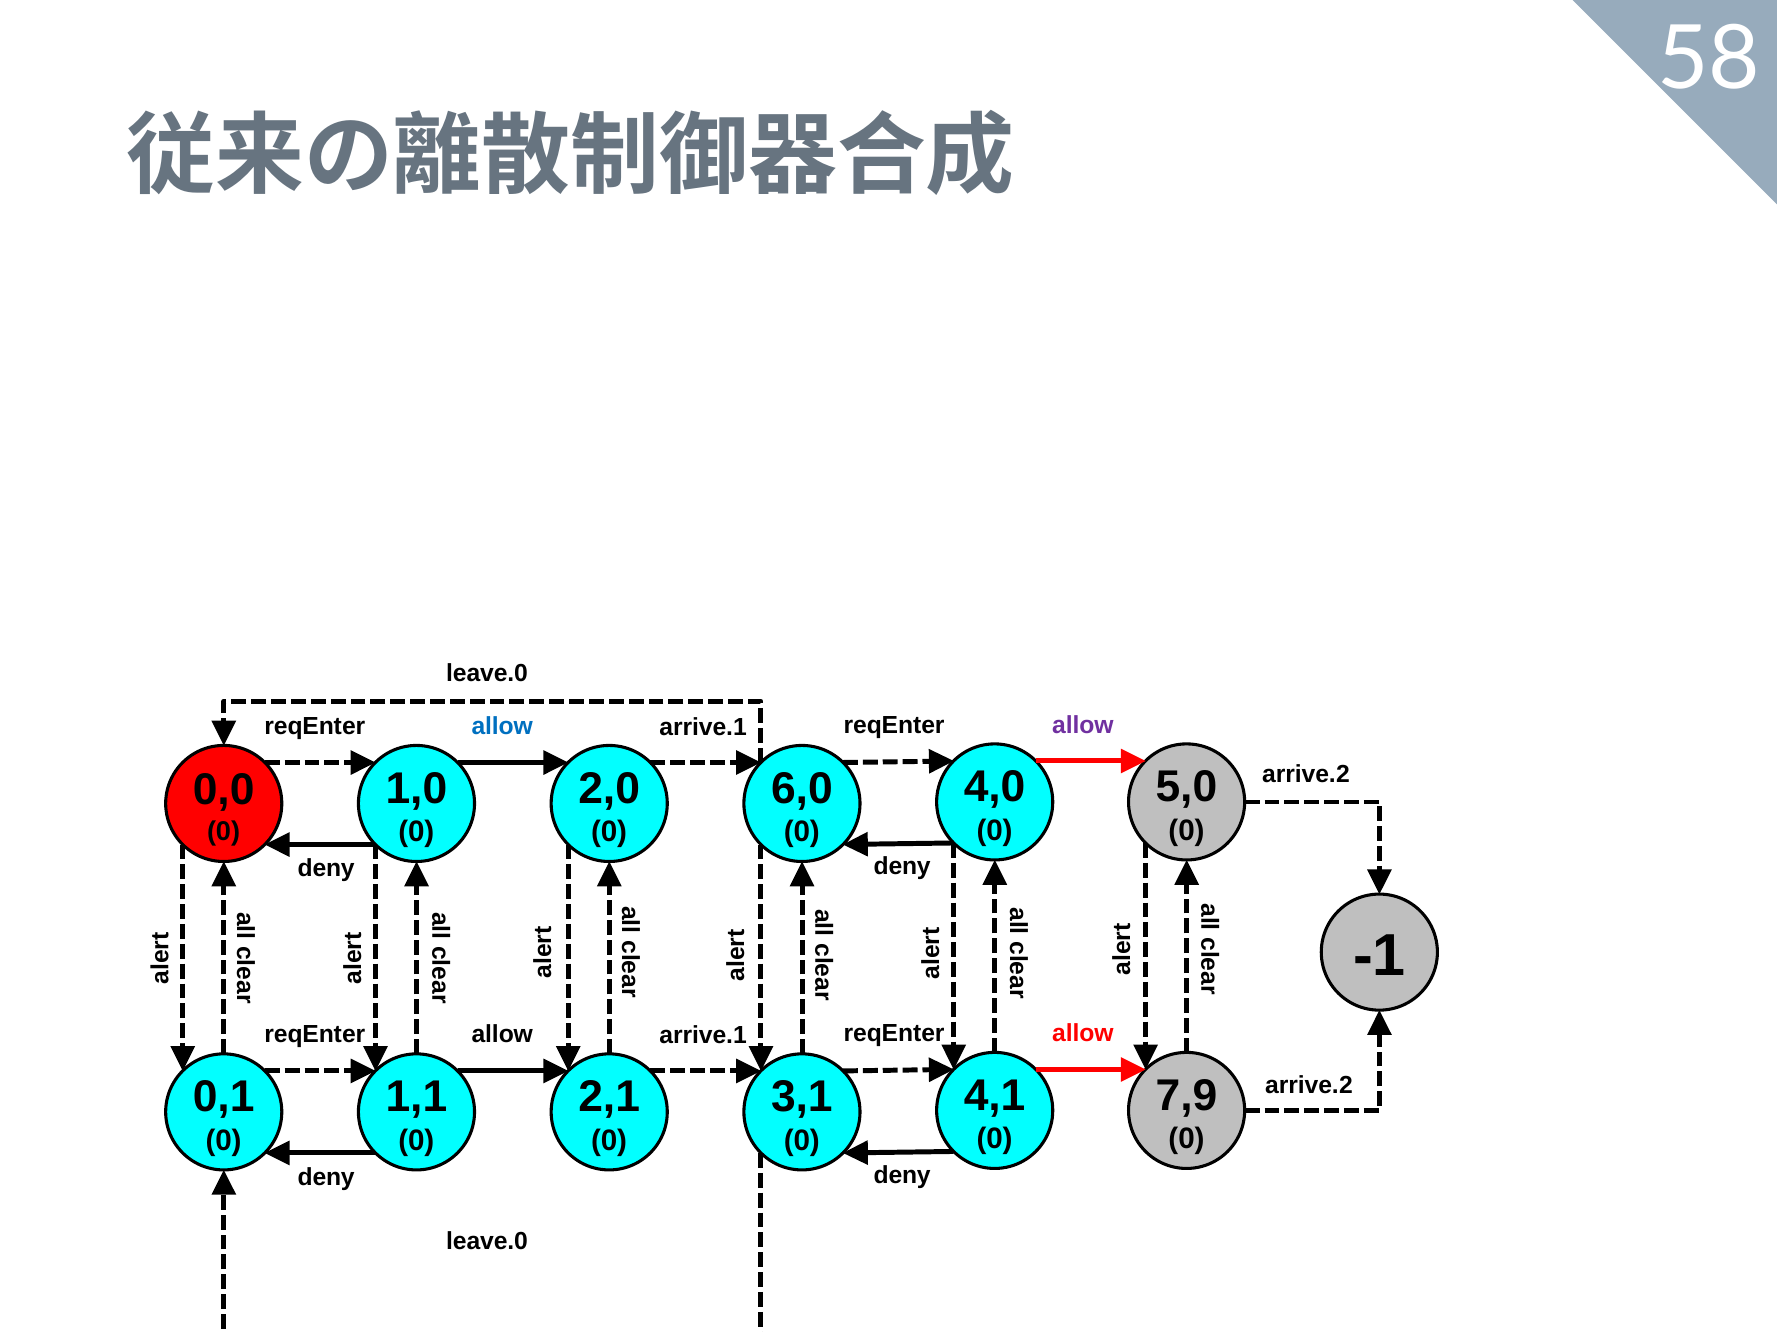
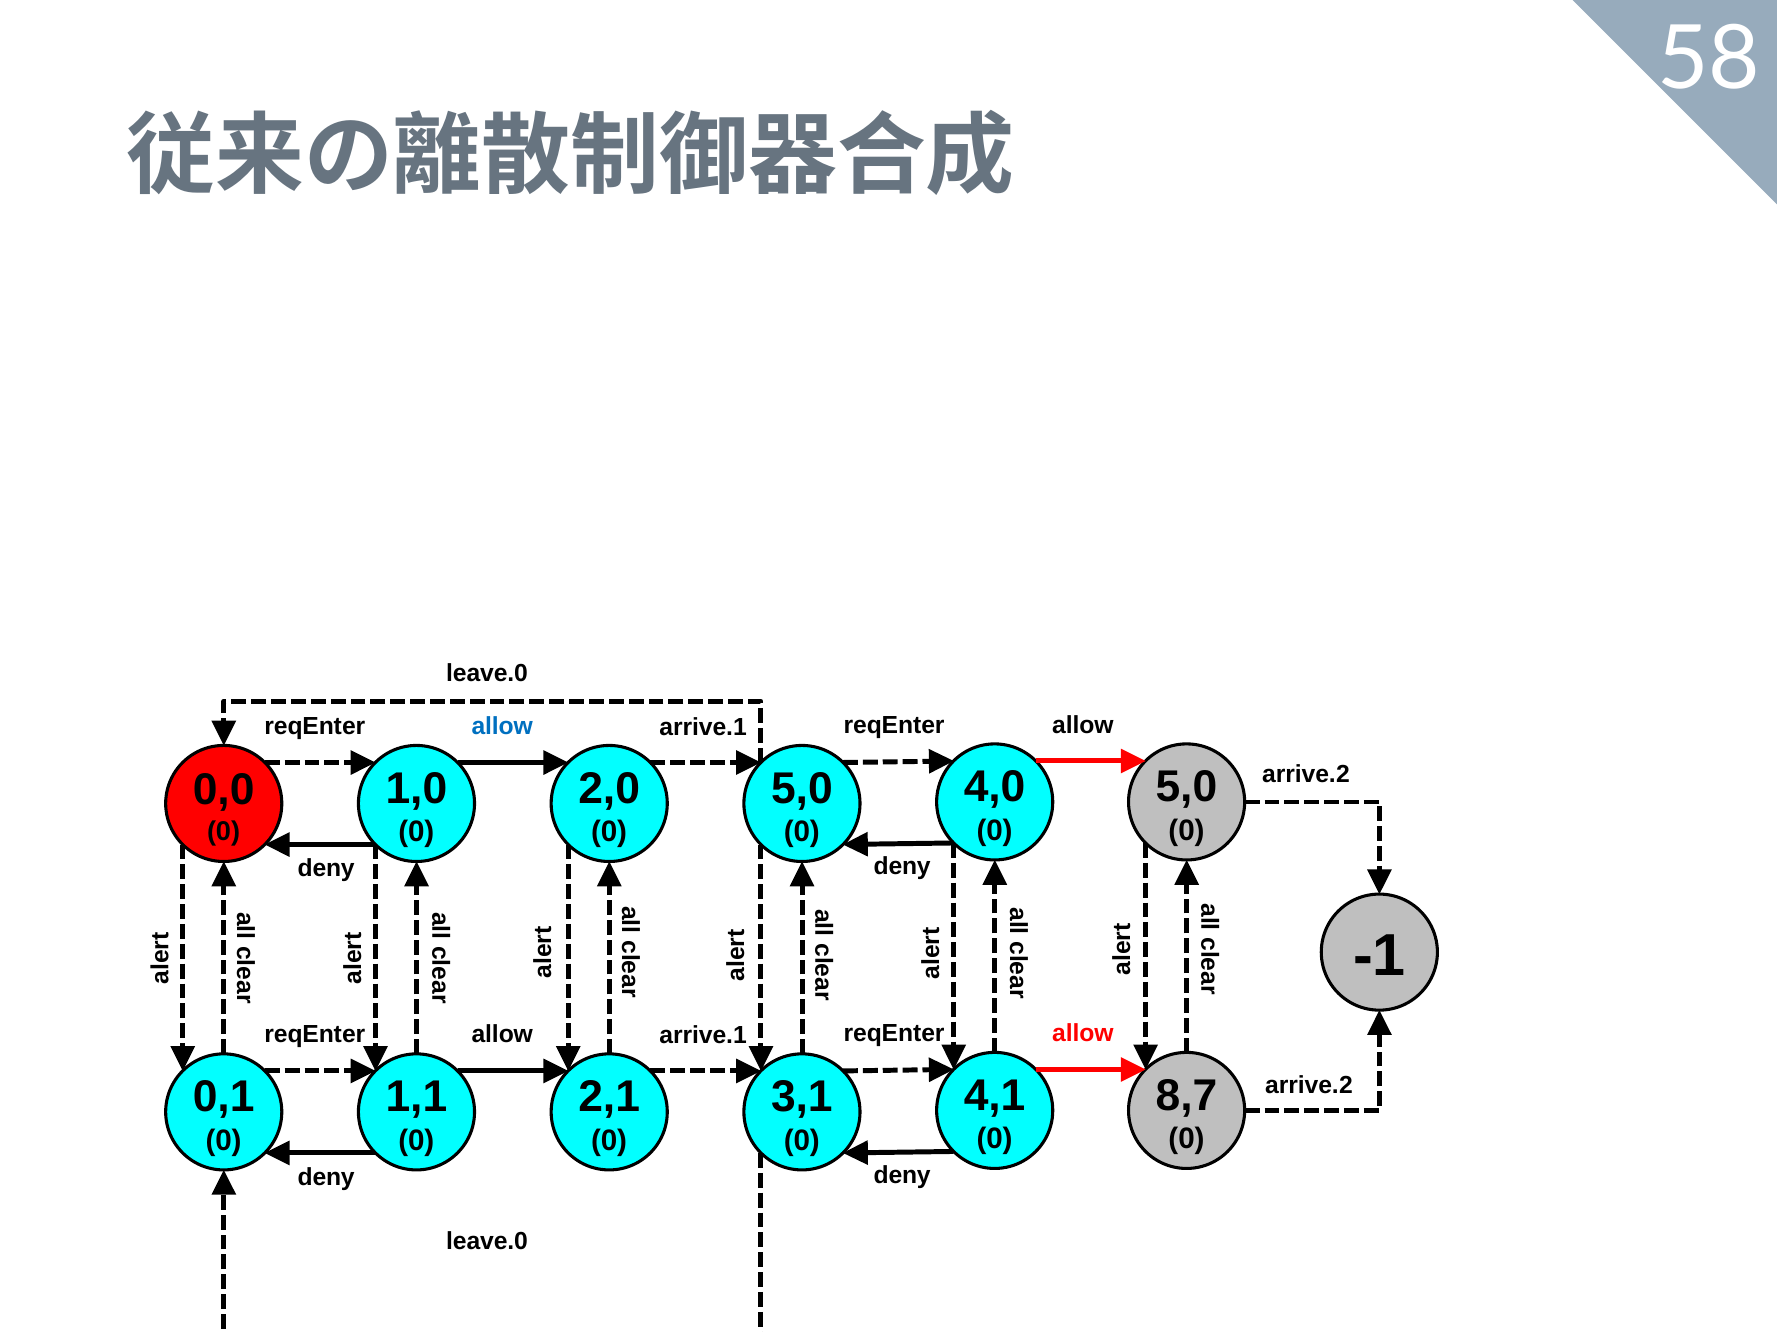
allow at (1083, 726) colour: purple -> black
6,0 at (802, 789): 6,0 -> 5,0
7,9: 7,9 -> 8,7
